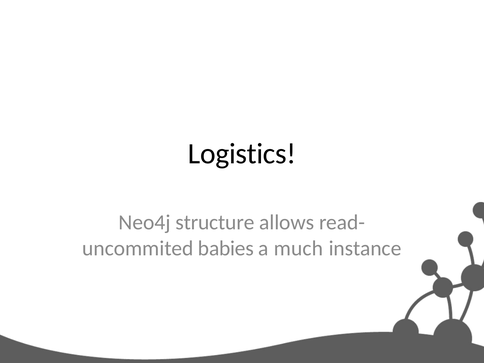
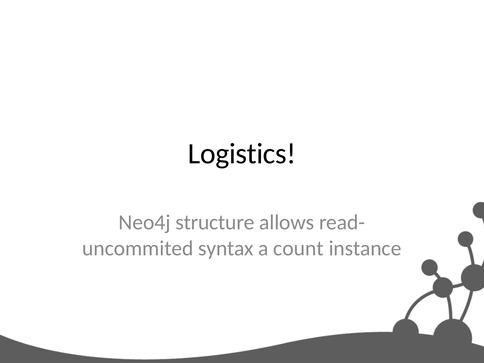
babies: babies -> syntax
much: much -> count
